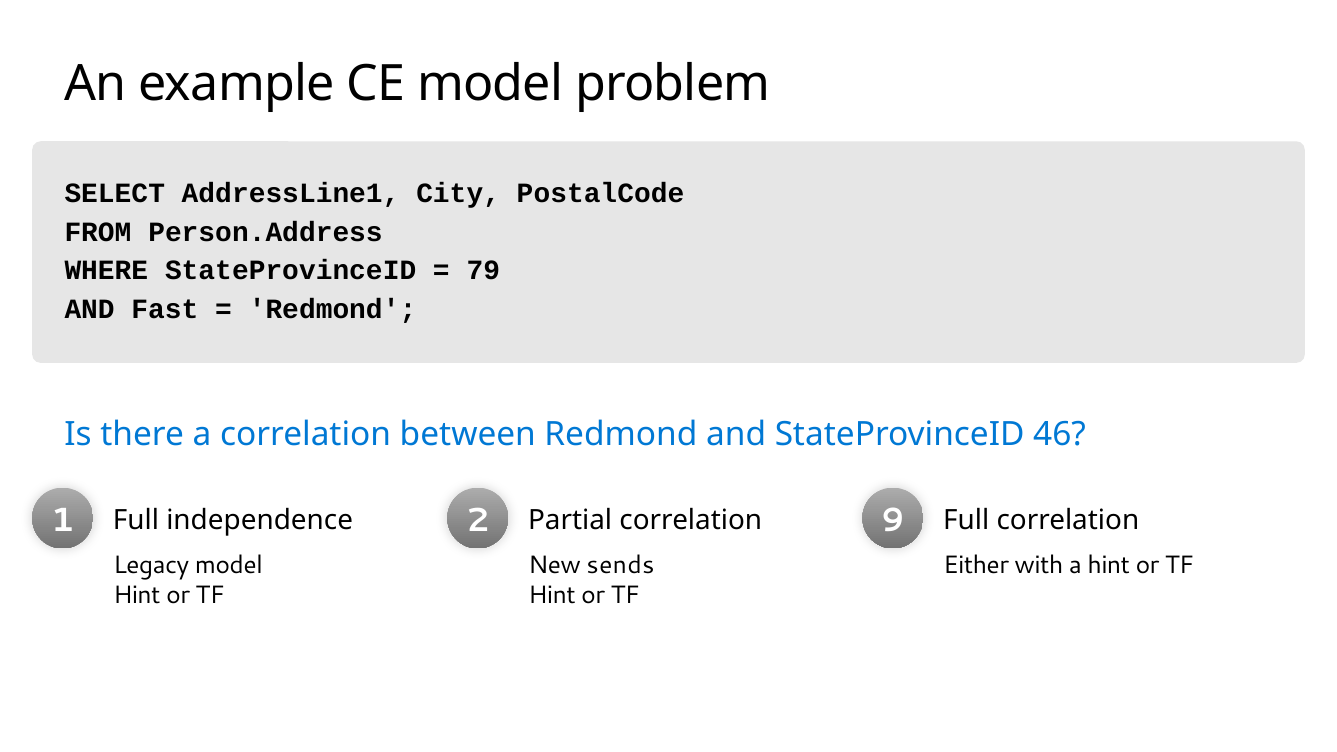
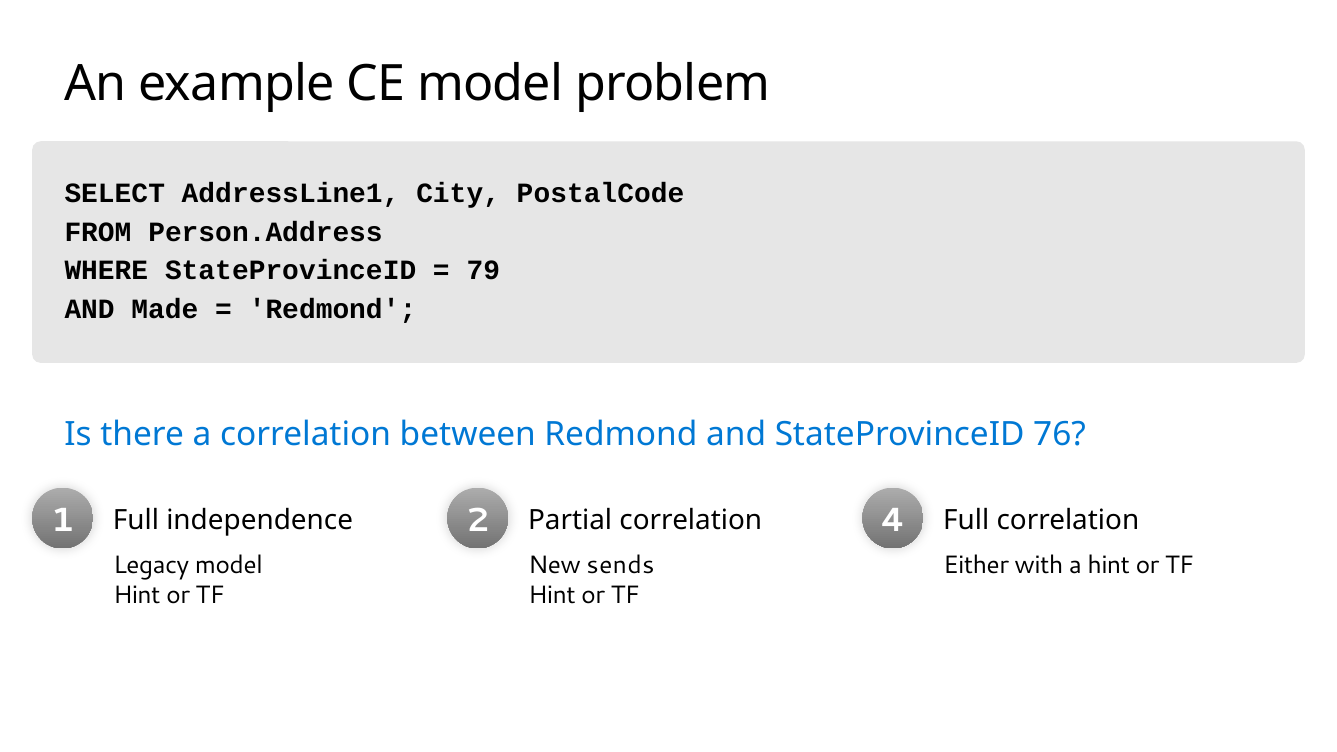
Fast: Fast -> Made
46: 46 -> 76
9: 9 -> 4
